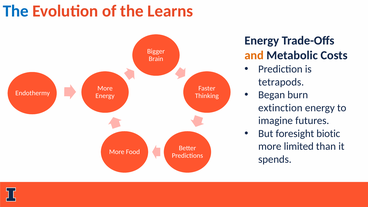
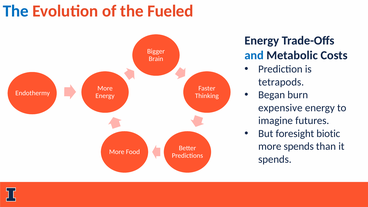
Learns: Learns -> Fueled
and colour: orange -> blue
extinction: extinction -> expensive
more limited: limited -> spends
